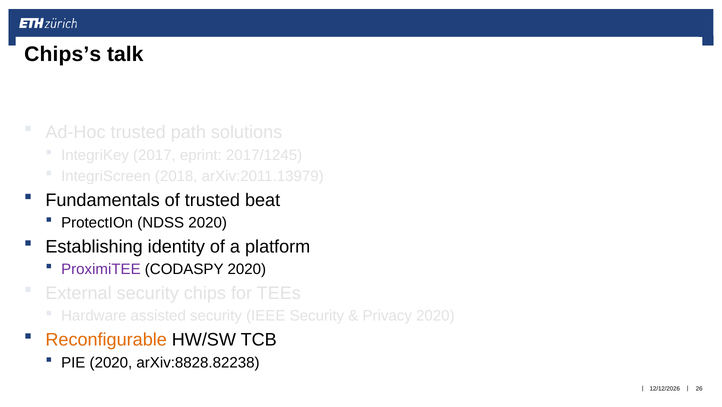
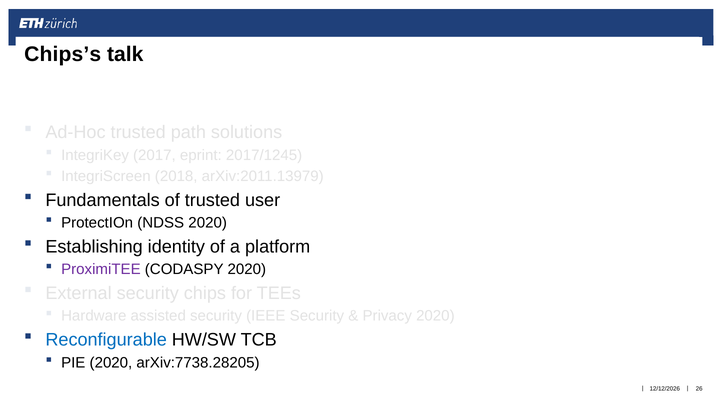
beat: beat -> user
Reconfigurable colour: orange -> blue
arXiv:8828.82238: arXiv:8828.82238 -> arXiv:7738.28205
